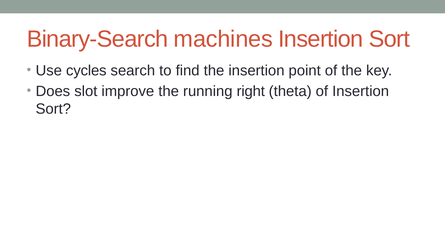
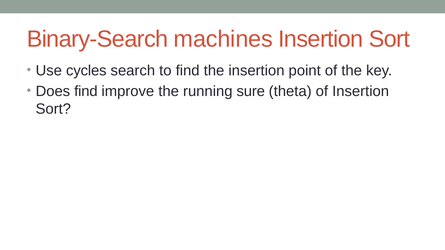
Does slot: slot -> find
right: right -> sure
